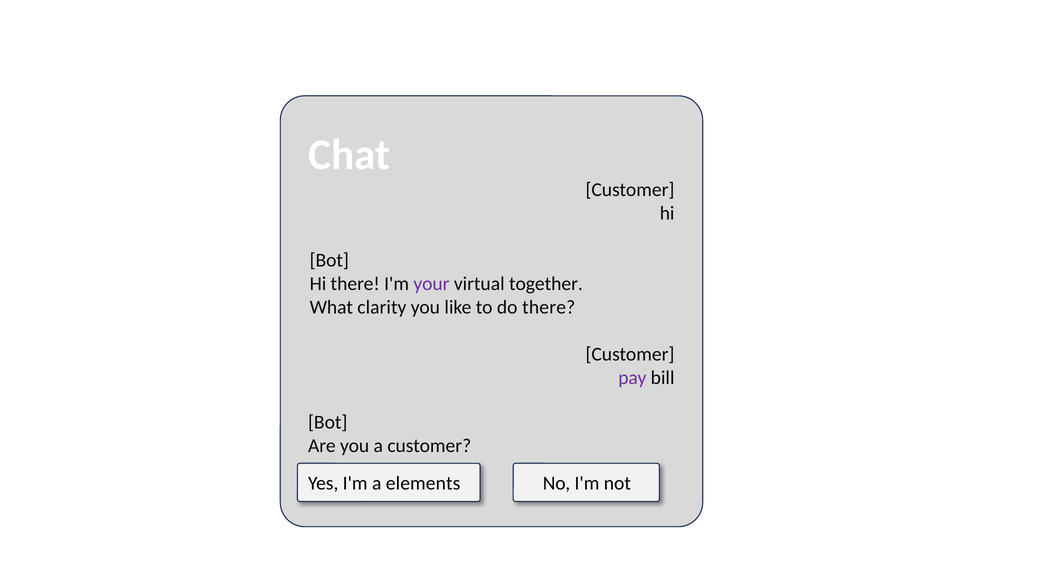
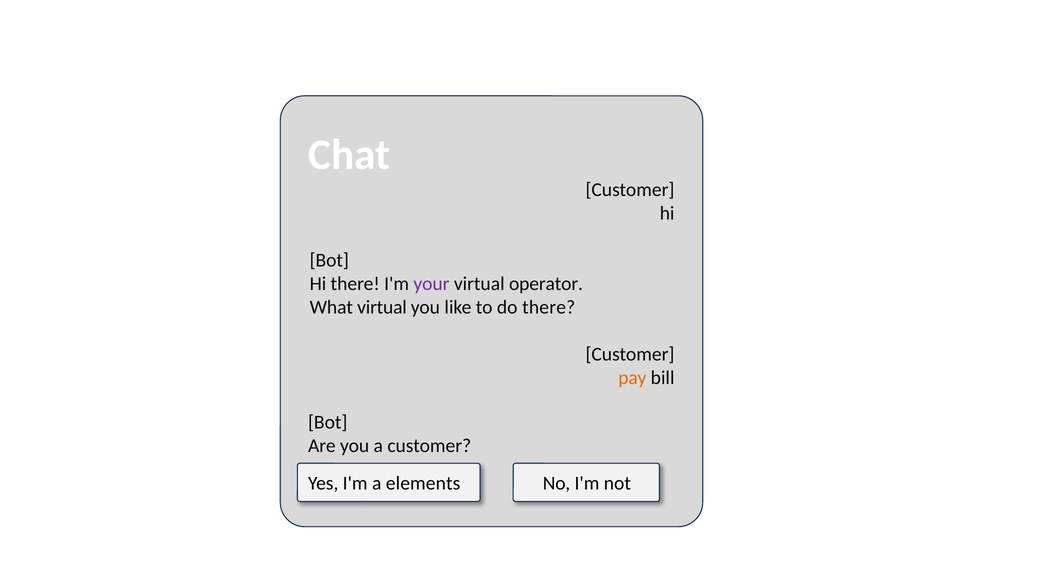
together: together -> operator
What clarity: clarity -> virtual
pay colour: purple -> orange
